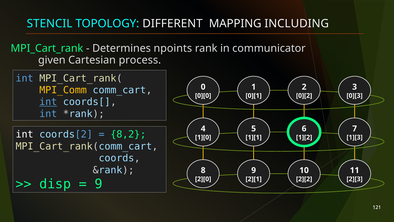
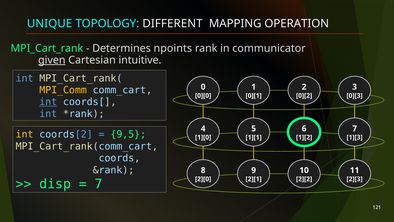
STENCIL: STENCIL -> UNIQUE
INCLUDING: INCLUDING -> OPERATION
given underline: none -> present
process: process -> intuitive
int at (25, 134) colour: white -> yellow
8,2: 8,2 -> 9,5
9 at (99, 184): 9 -> 7
